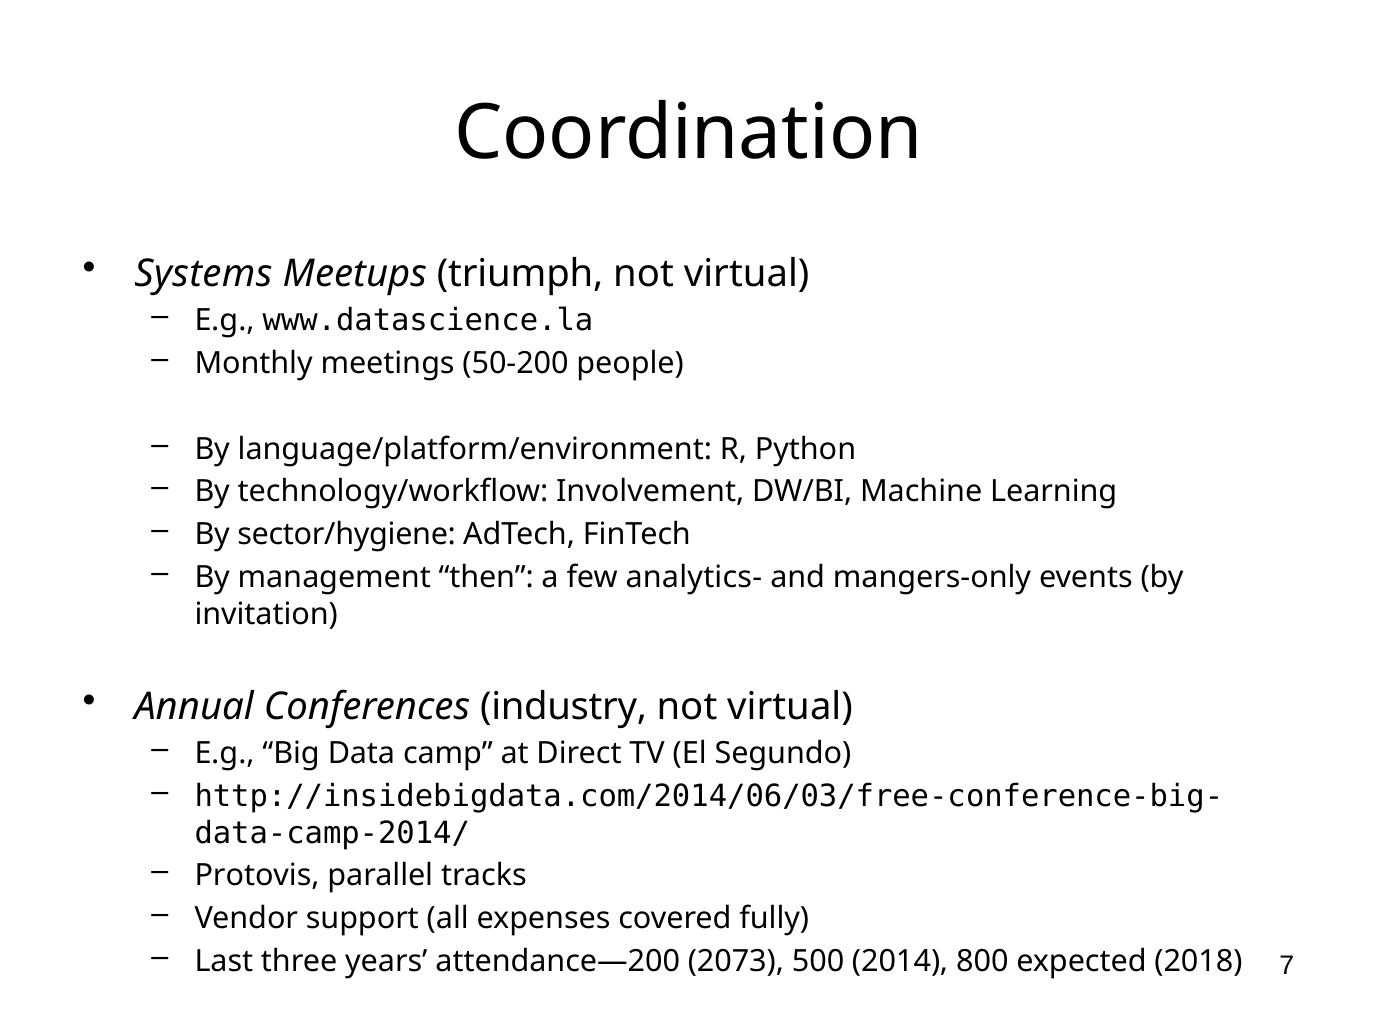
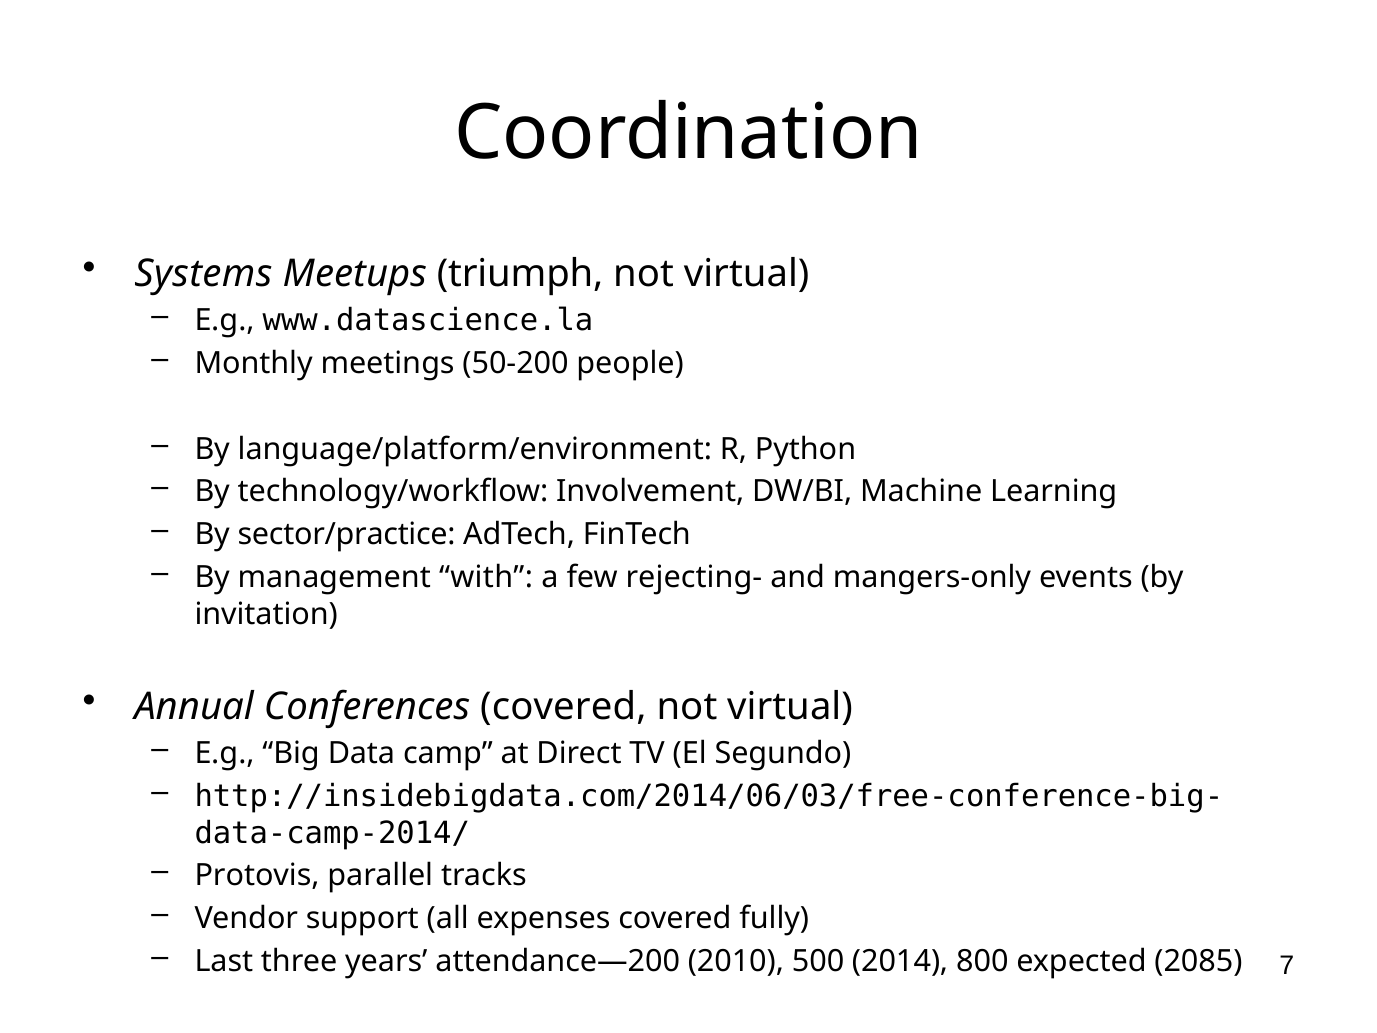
sector/hygiene: sector/hygiene -> sector/practice
then: then -> with
analytics-: analytics- -> rejecting-
Conferences industry: industry -> covered
2073: 2073 -> 2010
2018: 2018 -> 2085
